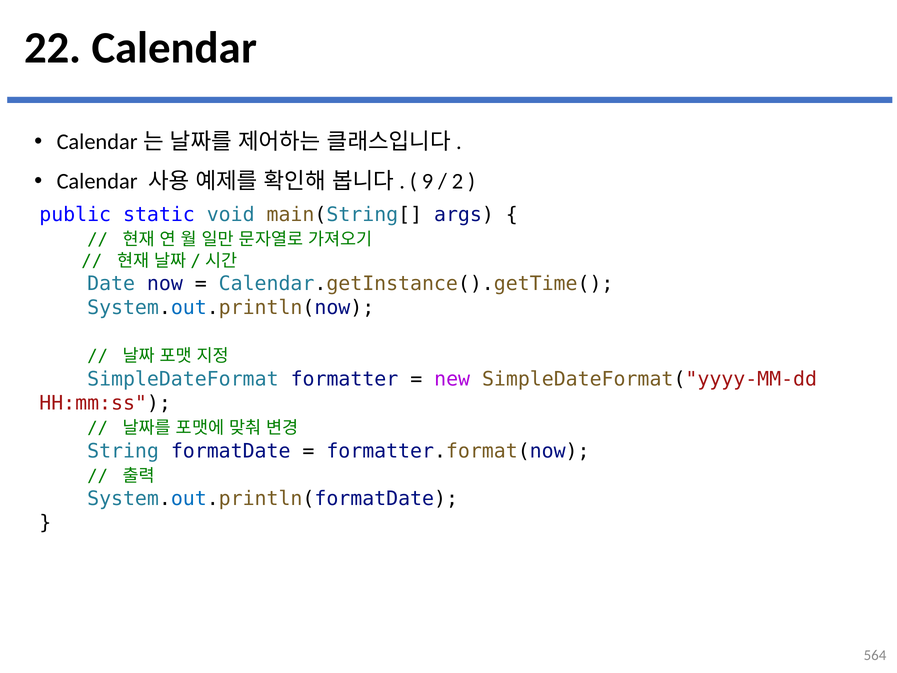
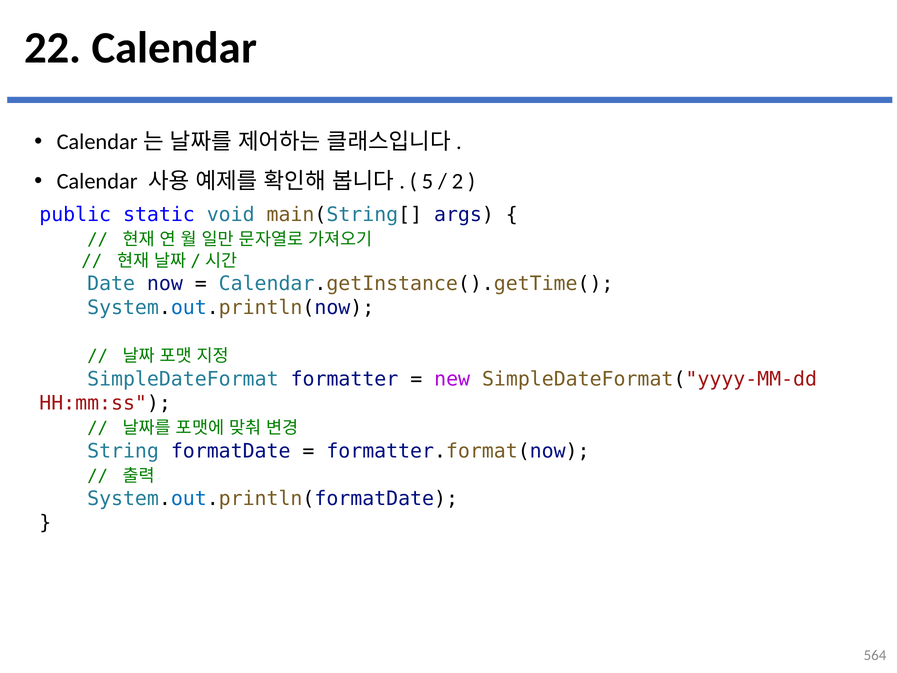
9: 9 -> 5
